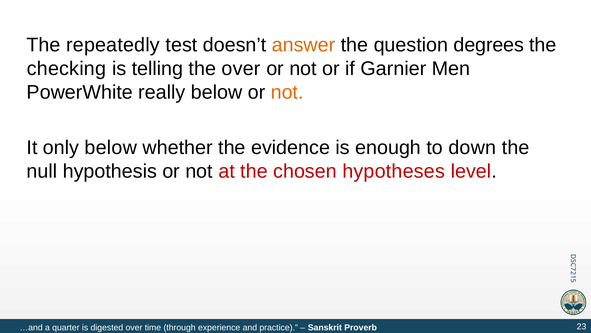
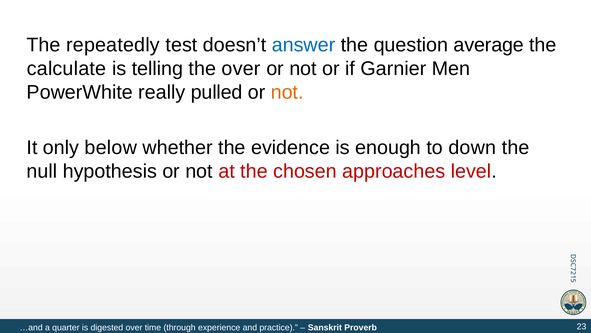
answer colour: orange -> blue
degrees: degrees -> average
checking: checking -> calculate
really below: below -> pulled
hypotheses: hypotheses -> approaches
